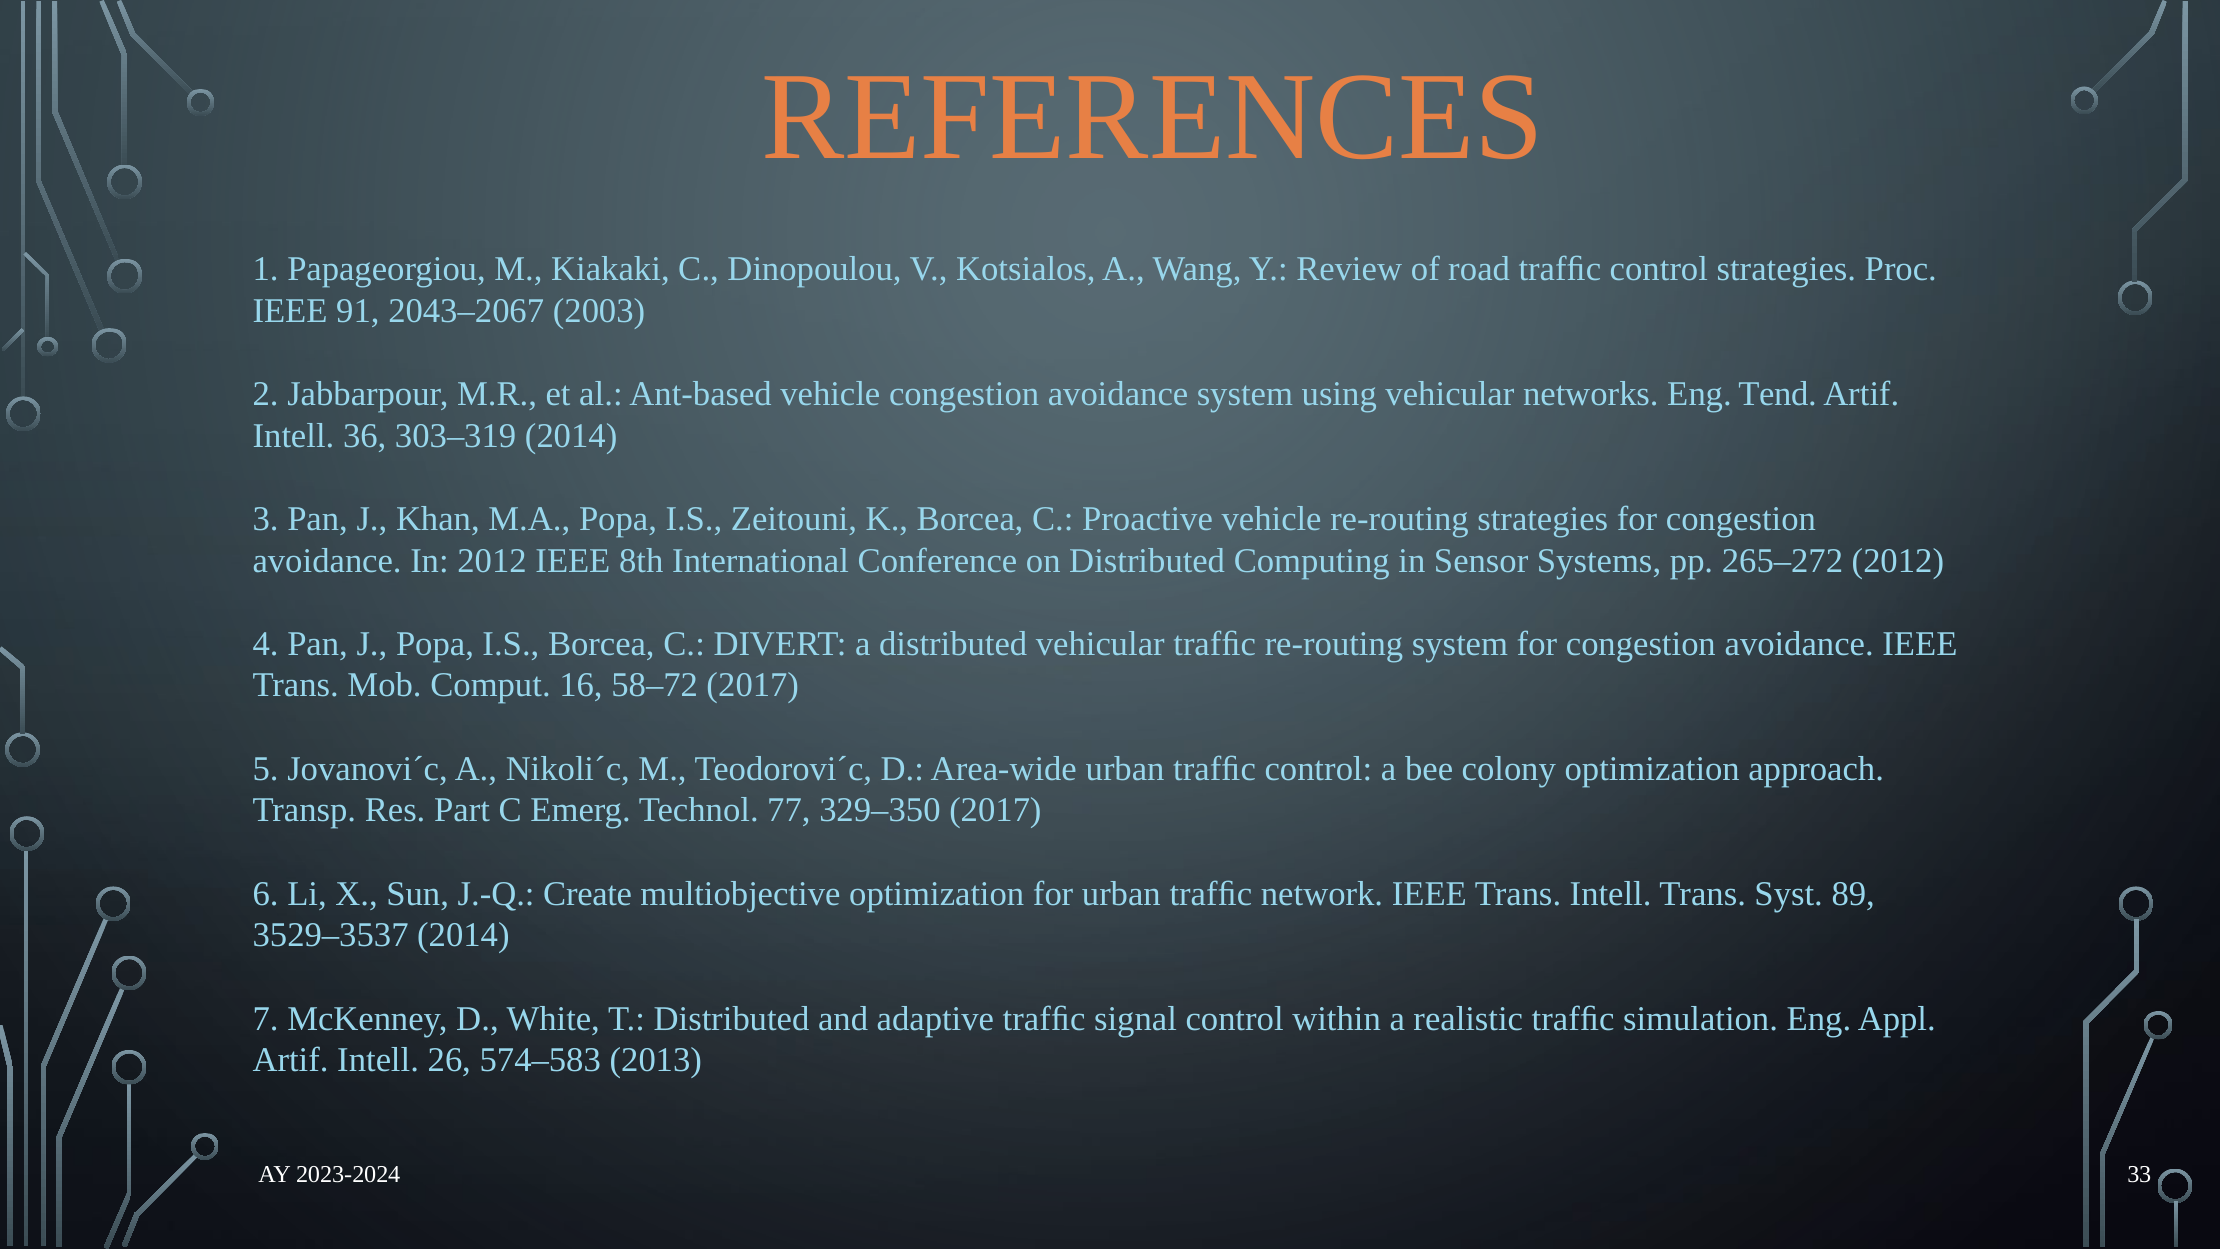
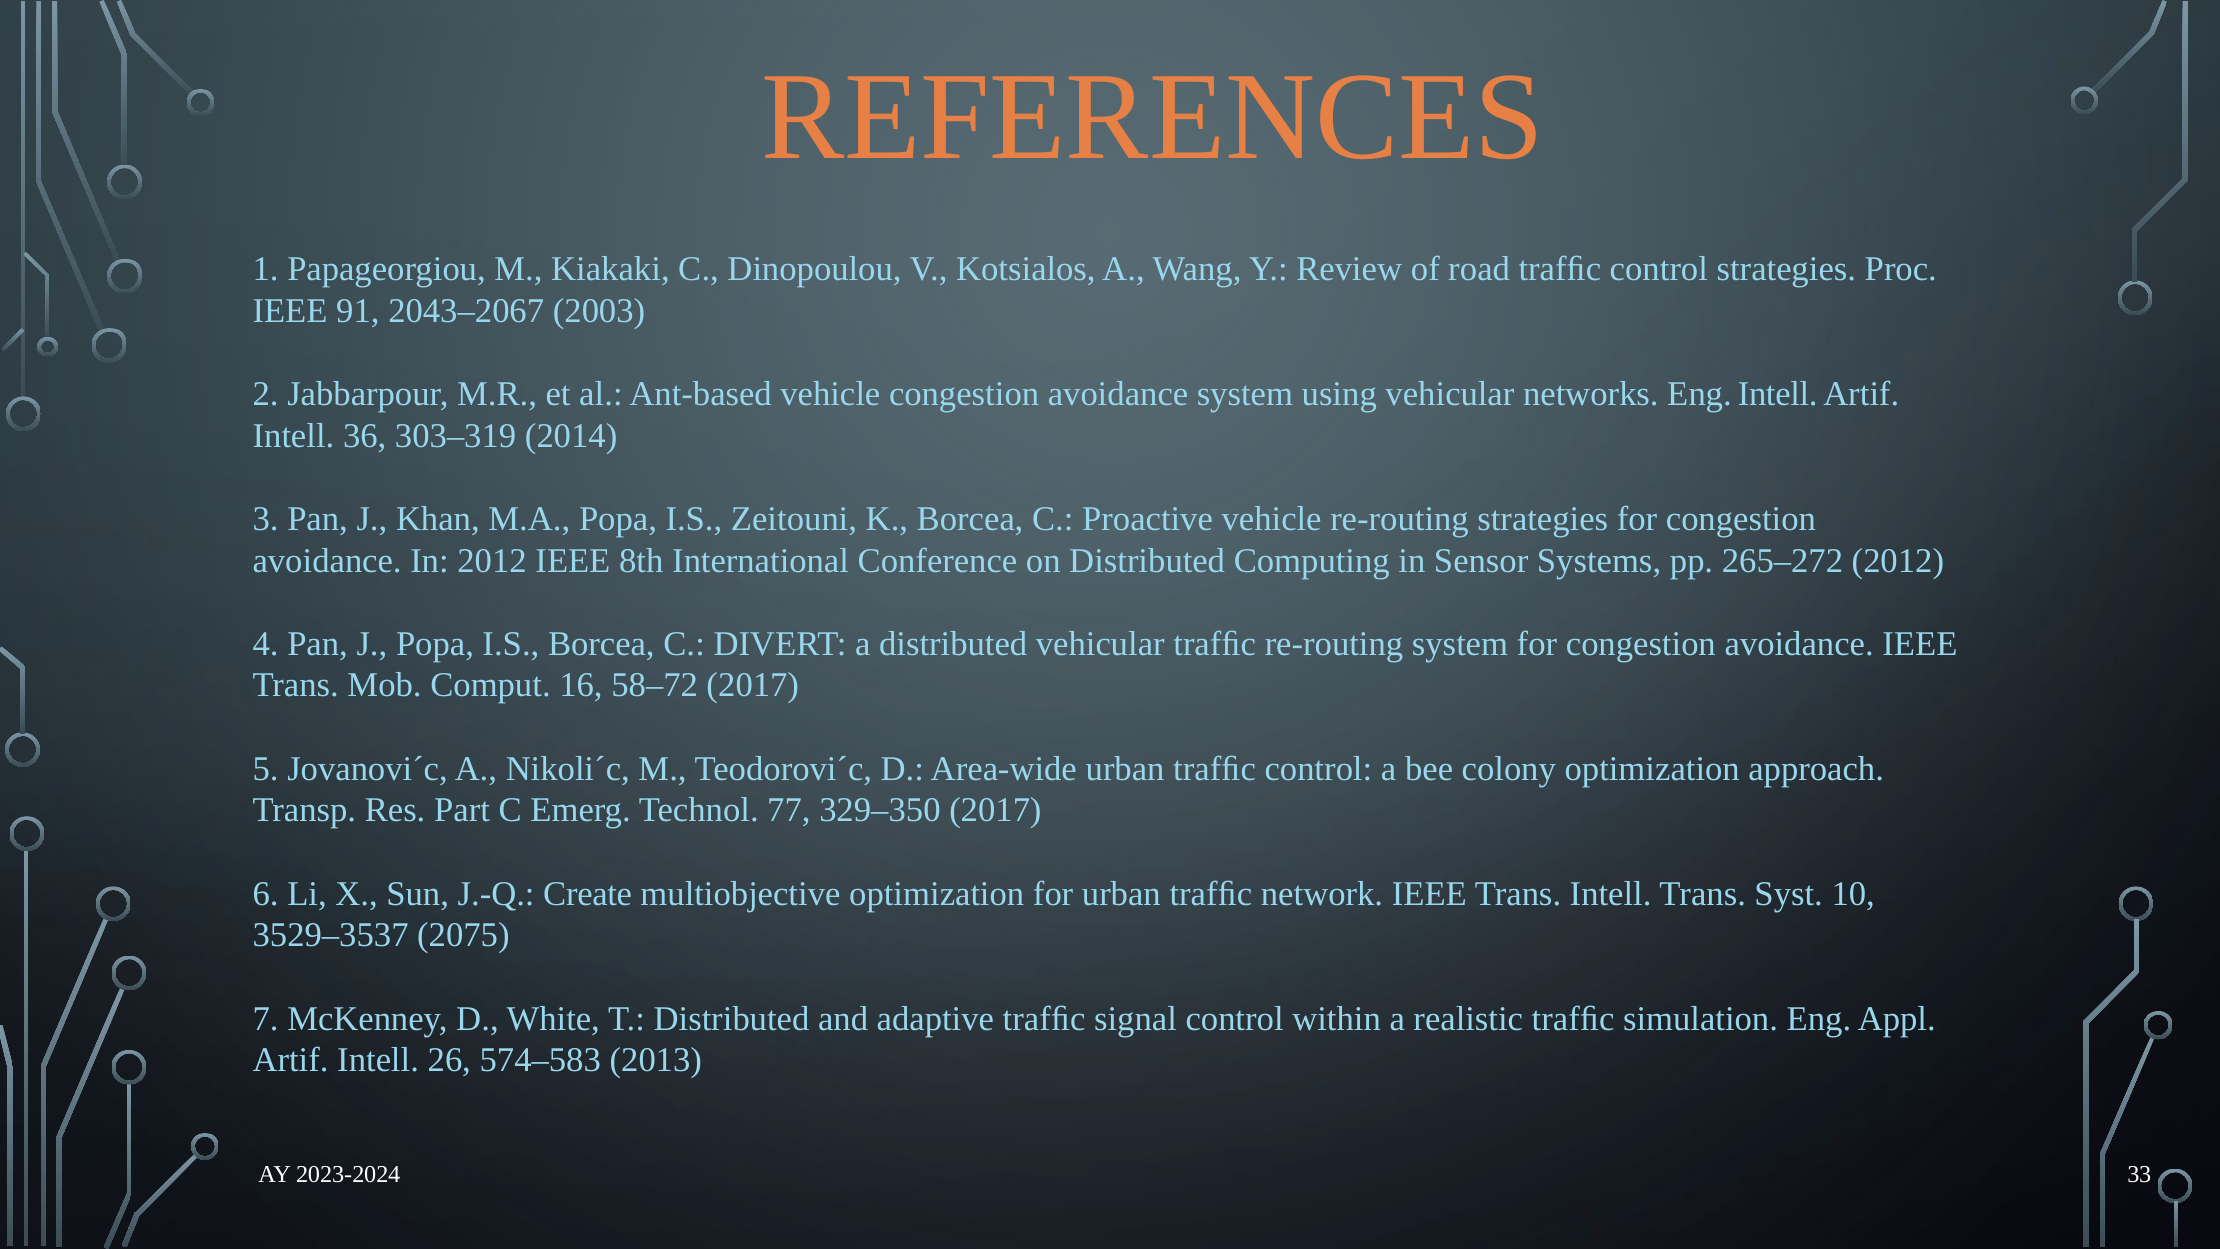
Eng Tend: Tend -> Intell
89: 89 -> 10
3529–3537 2014: 2014 -> 2075
